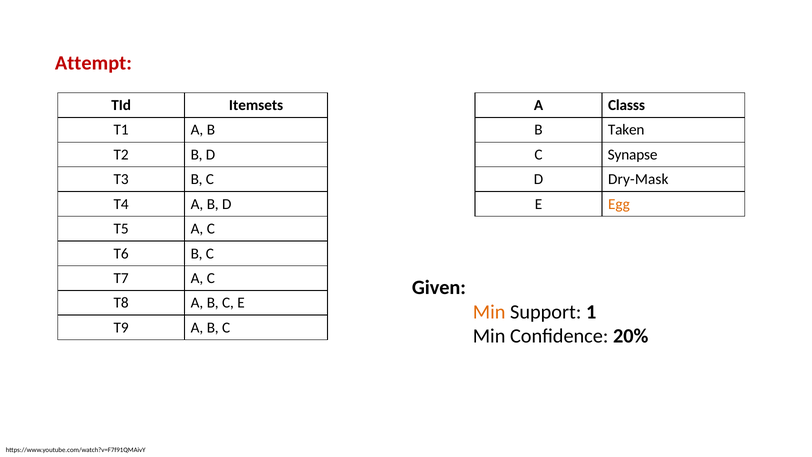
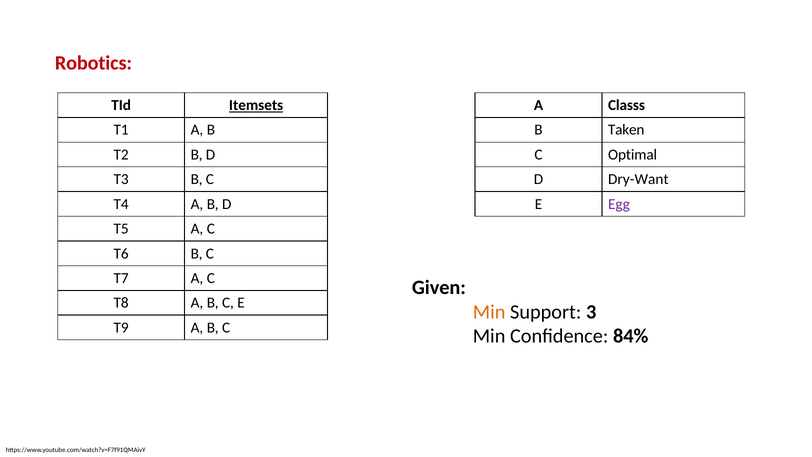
Attempt: Attempt -> Robotics
Itemsets underline: none -> present
Synapse: Synapse -> Optimal
Dry-Mask: Dry-Mask -> Dry-Want
Egg colour: orange -> purple
1: 1 -> 3
20%: 20% -> 84%
